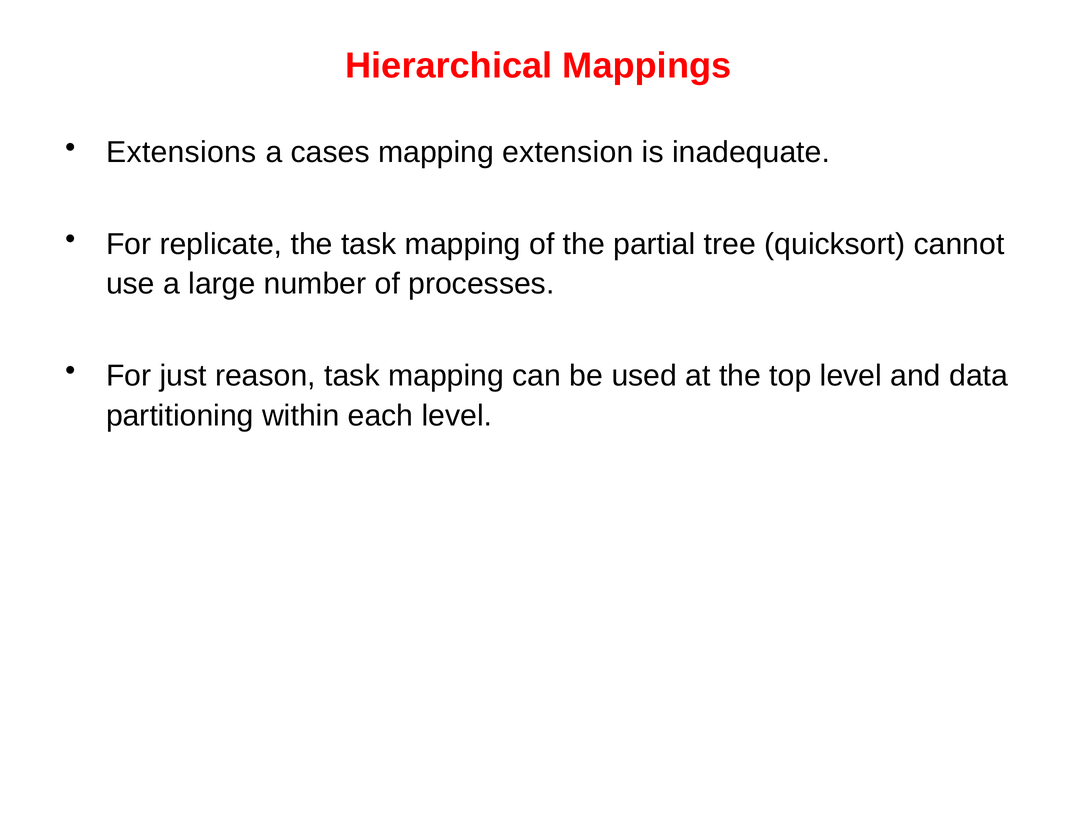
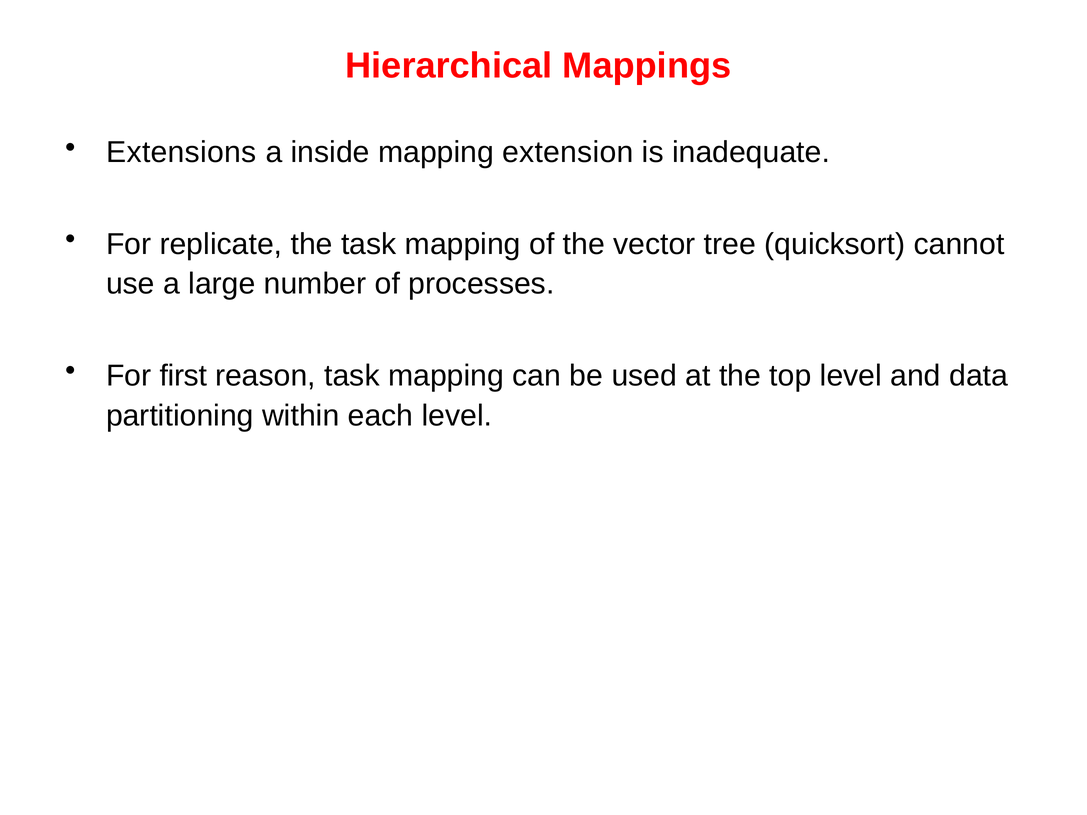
cases: cases -> inside
partial: partial -> vector
just: just -> first
